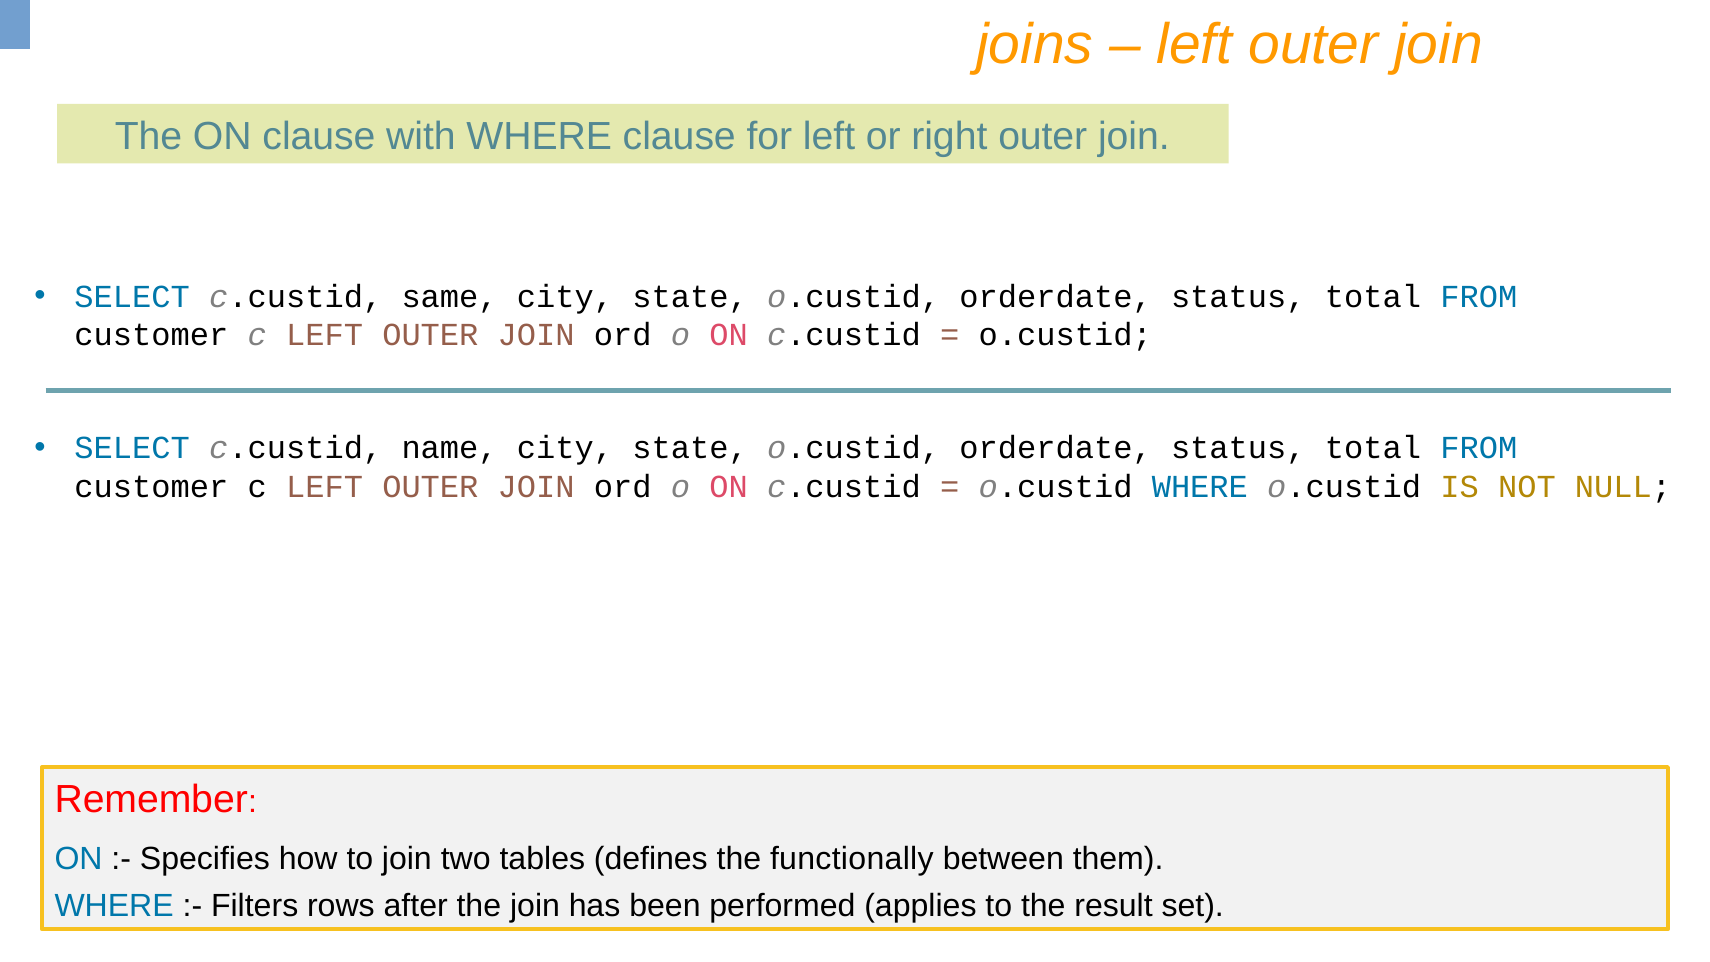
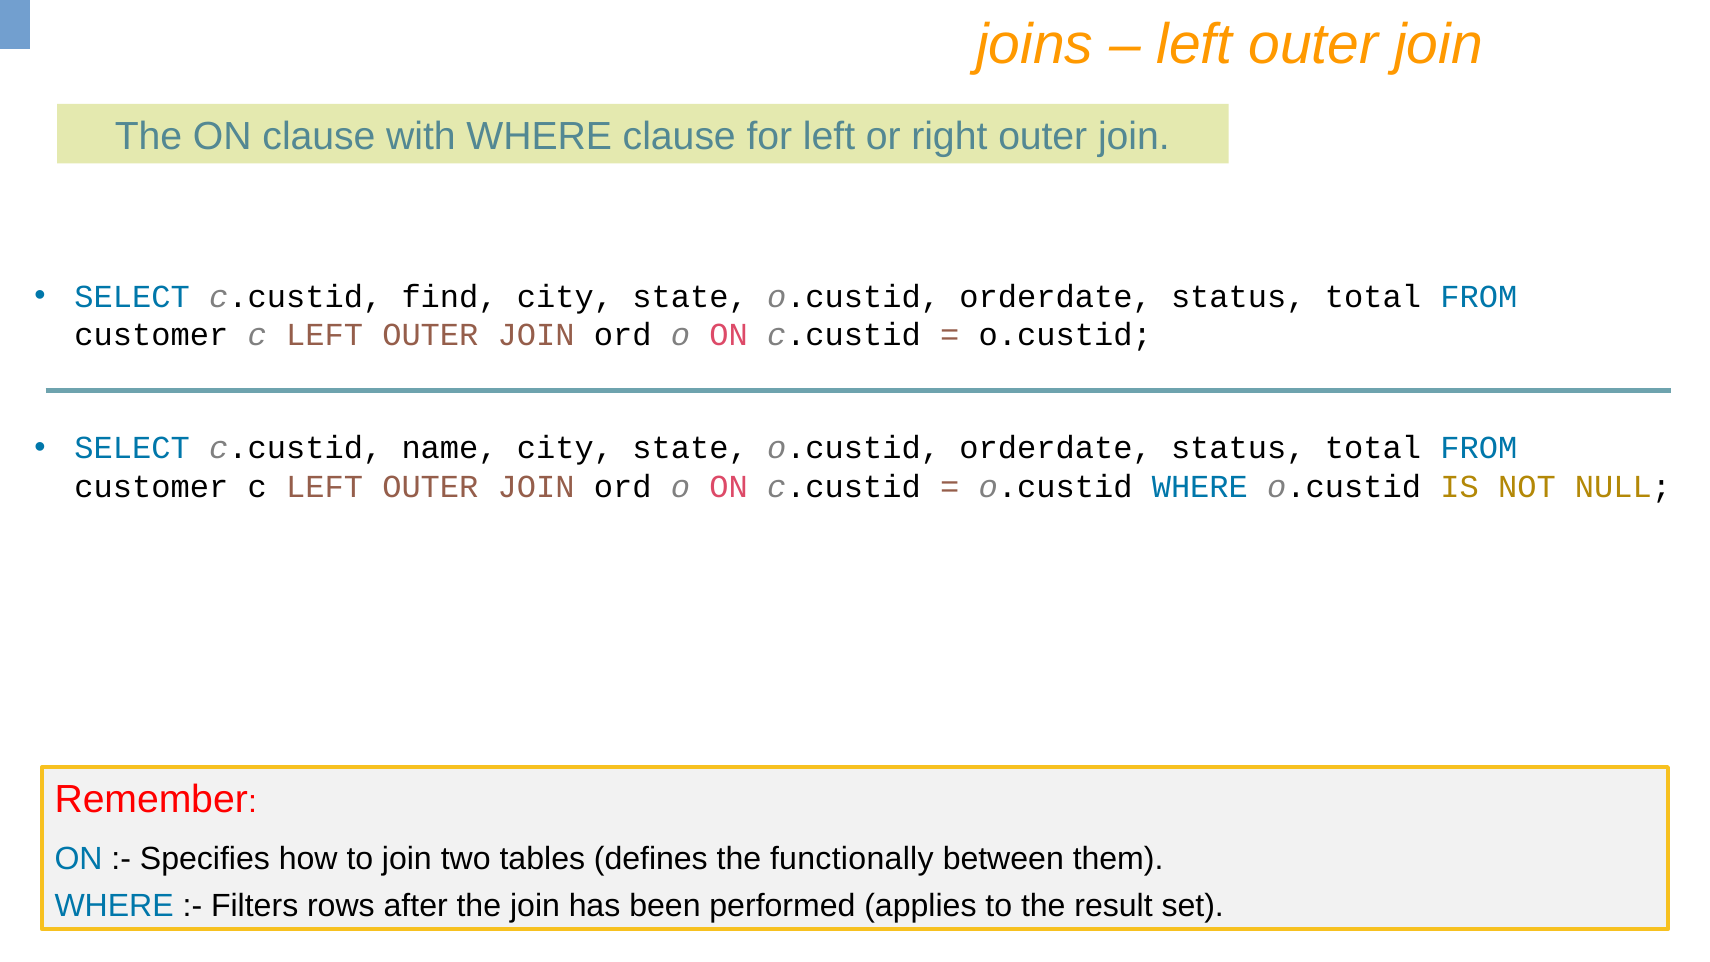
same: same -> find
